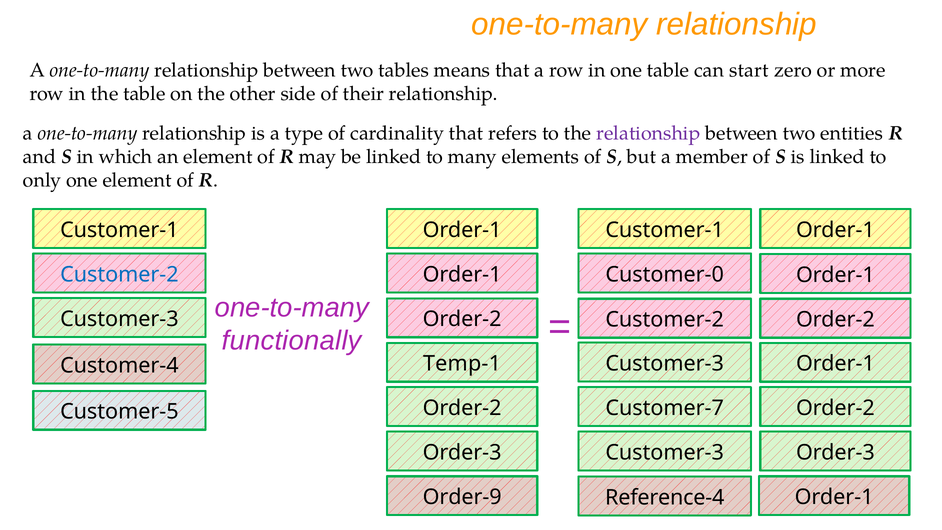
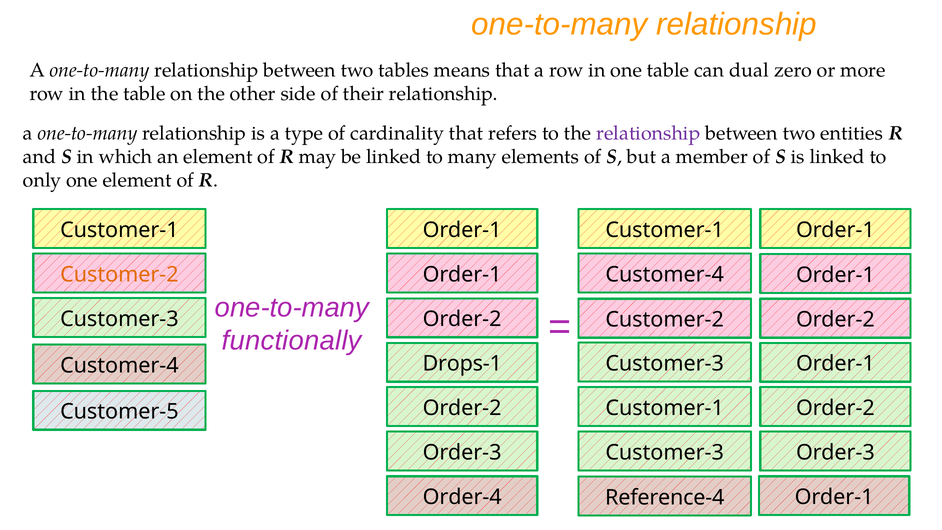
start: start -> dual
Customer-0 at (665, 274): Customer-0 -> Customer-4
Customer-2 at (119, 274) colour: blue -> orange
Temp-1: Temp-1 -> Drops-1
Customer-7 at (665, 408): Customer-7 -> Customer-1
Order-9: Order-9 -> Order-4
